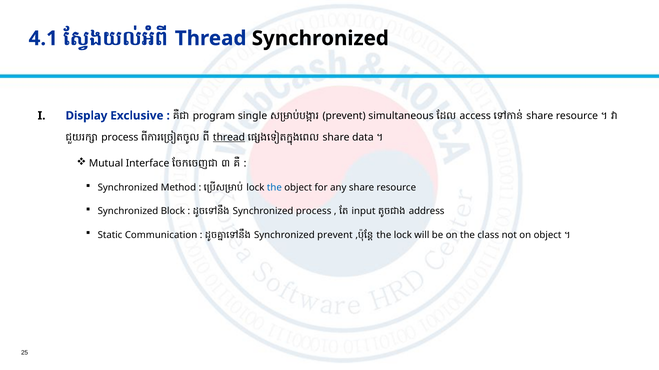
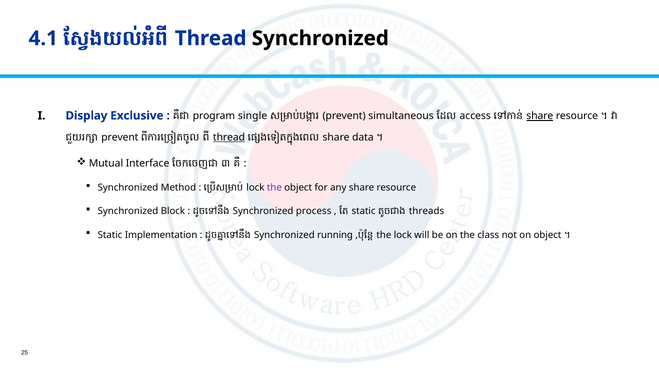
share at (540, 116) underline: none -> present
process at (120, 138): process -> prevent
the at (274, 188) colour: blue -> purple
input at (364, 212): input -> static
address: address -> threads
Communication: Communication -> Implementation
Synchronized prevent: prevent -> running
